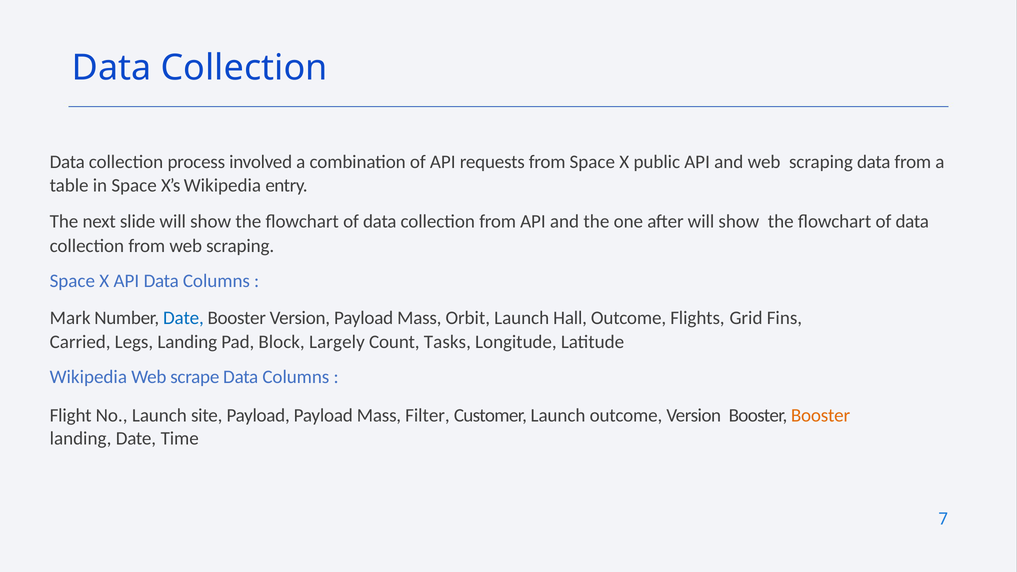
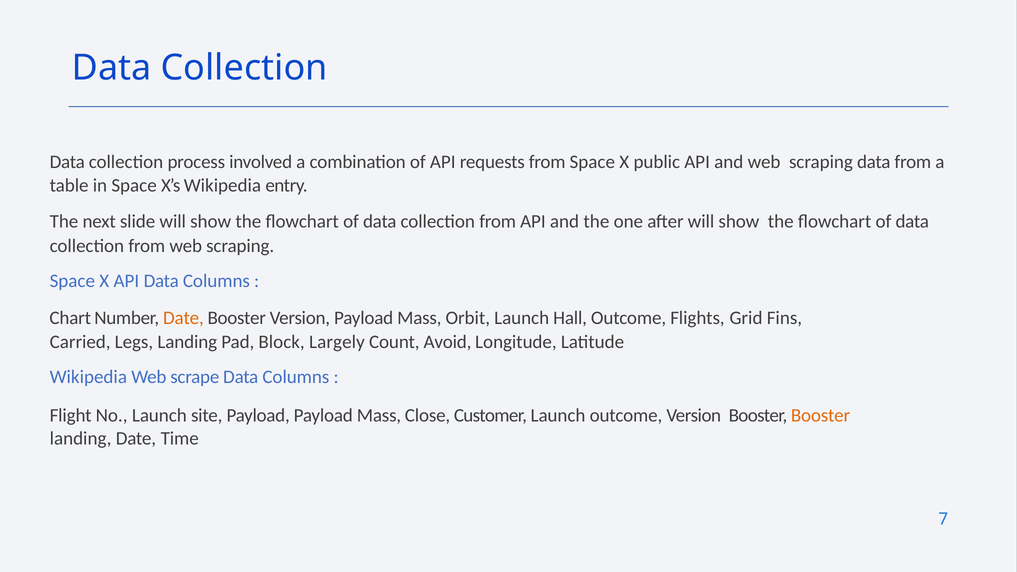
Mark: Mark -> Chart
Date at (183, 318) colour: blue -> orange
Tasks: Tasks -> Avoid
Filter: Filter -> Close
